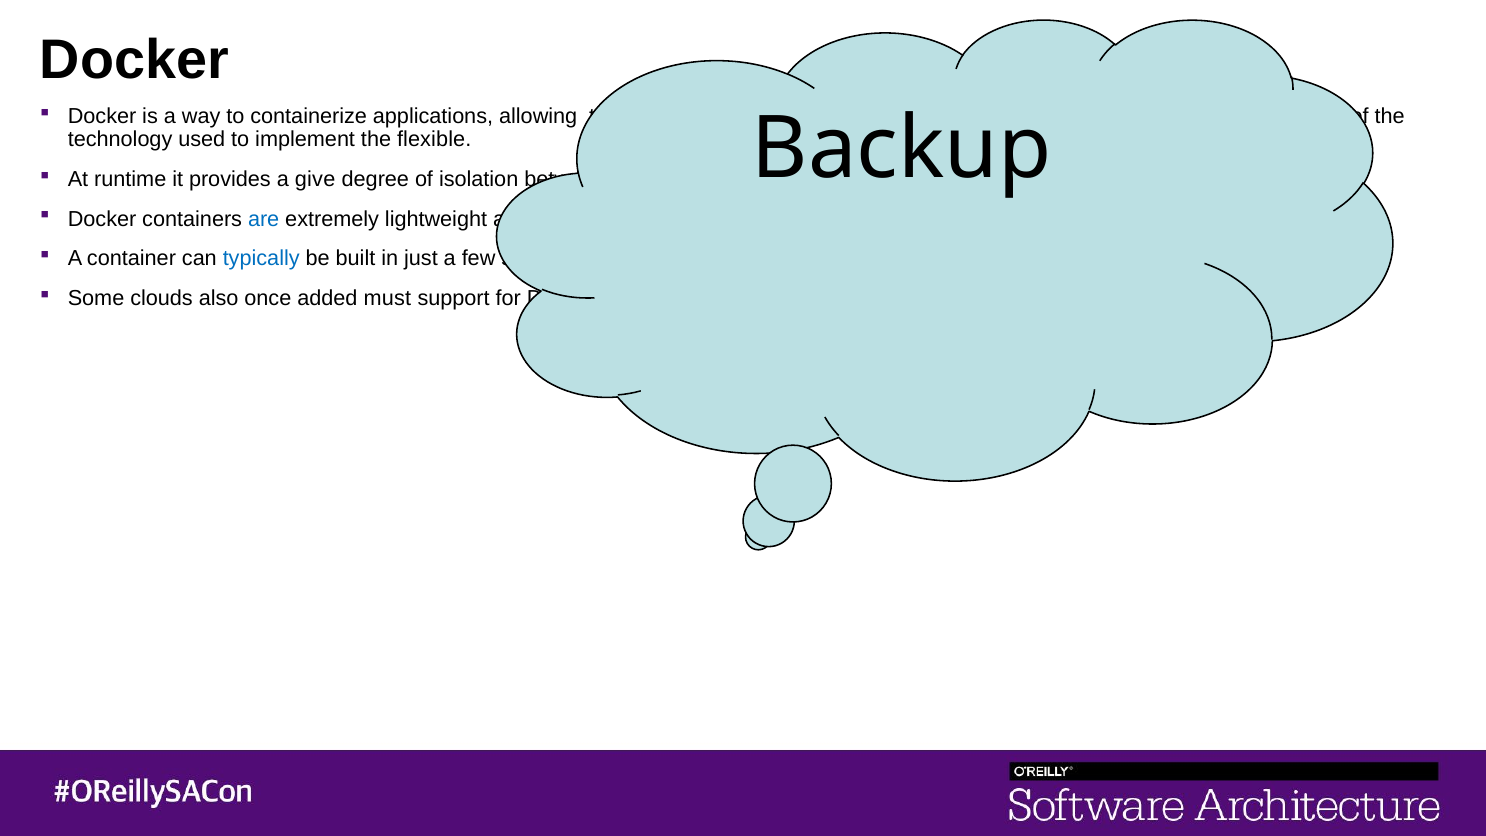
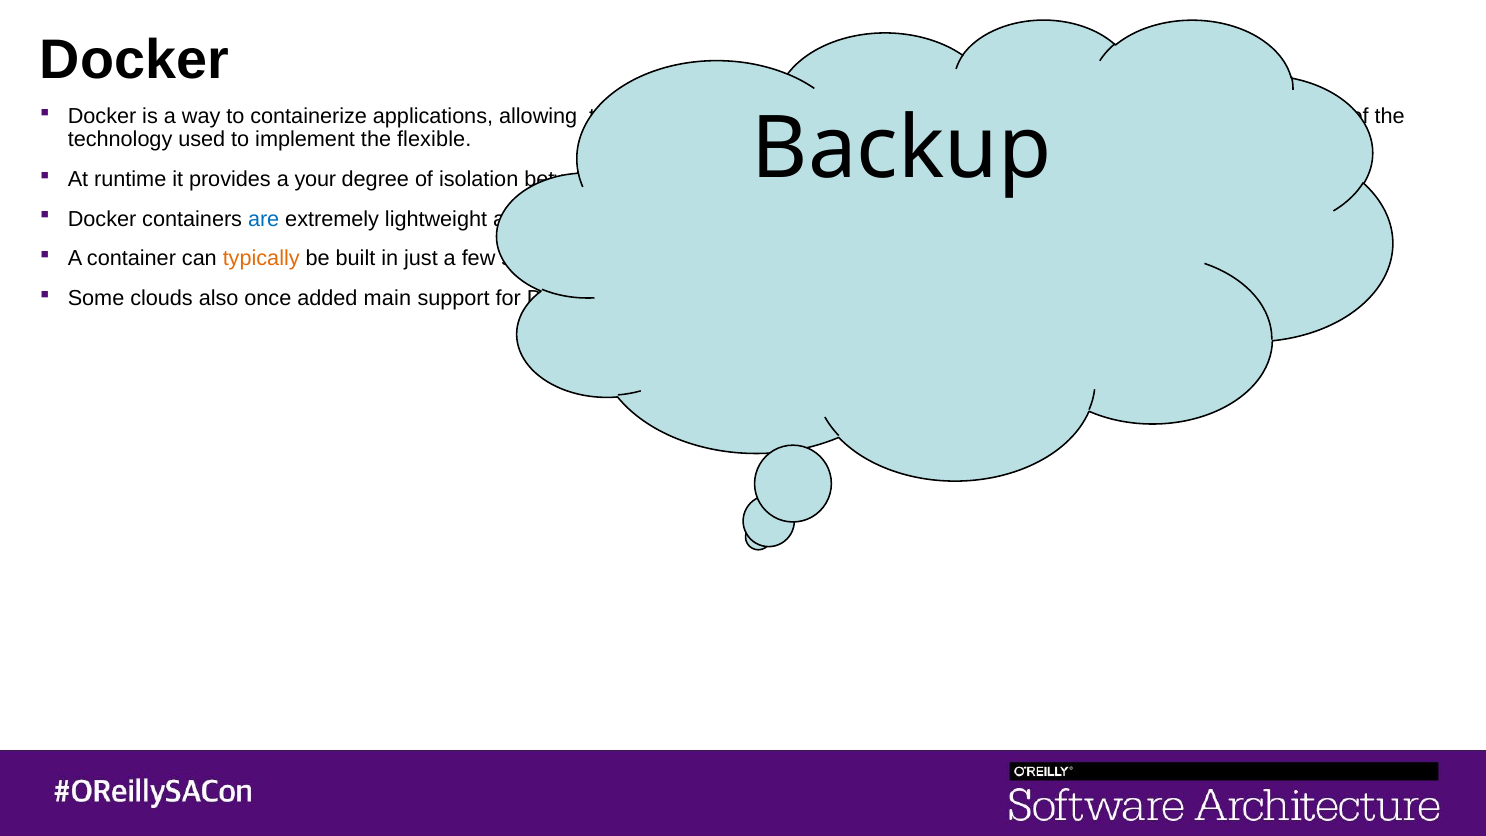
give: give -> your
typically colour: blue -> orange
must: must -> main
